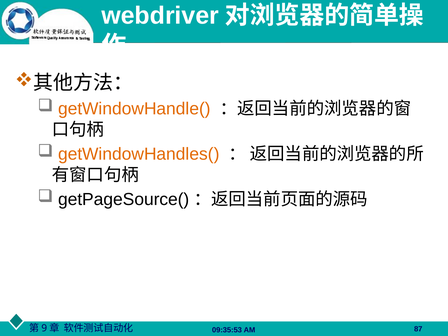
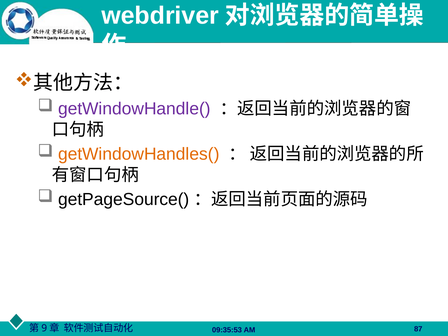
getWindowHandle( colour: orange -> purple
